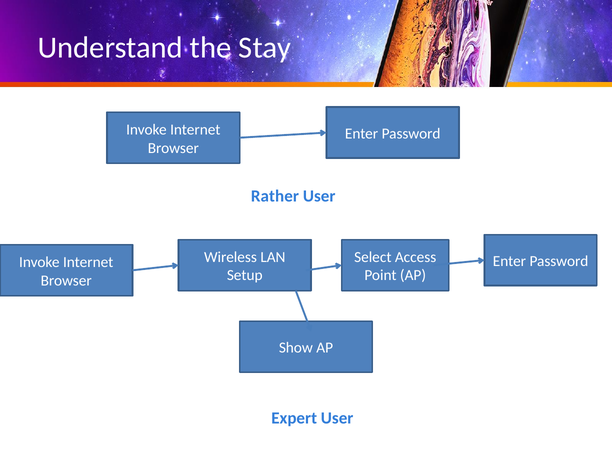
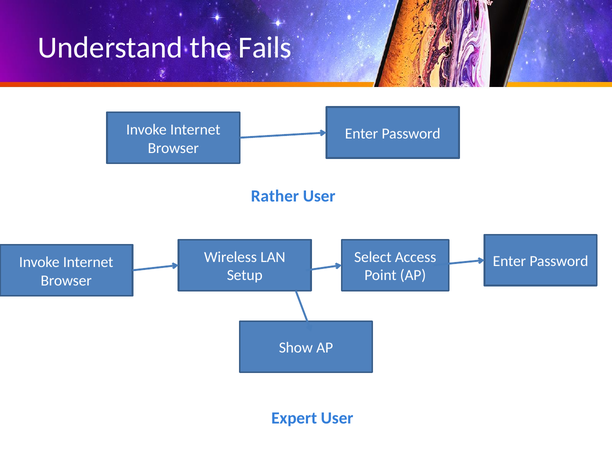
Stay: Stay -> Fails
